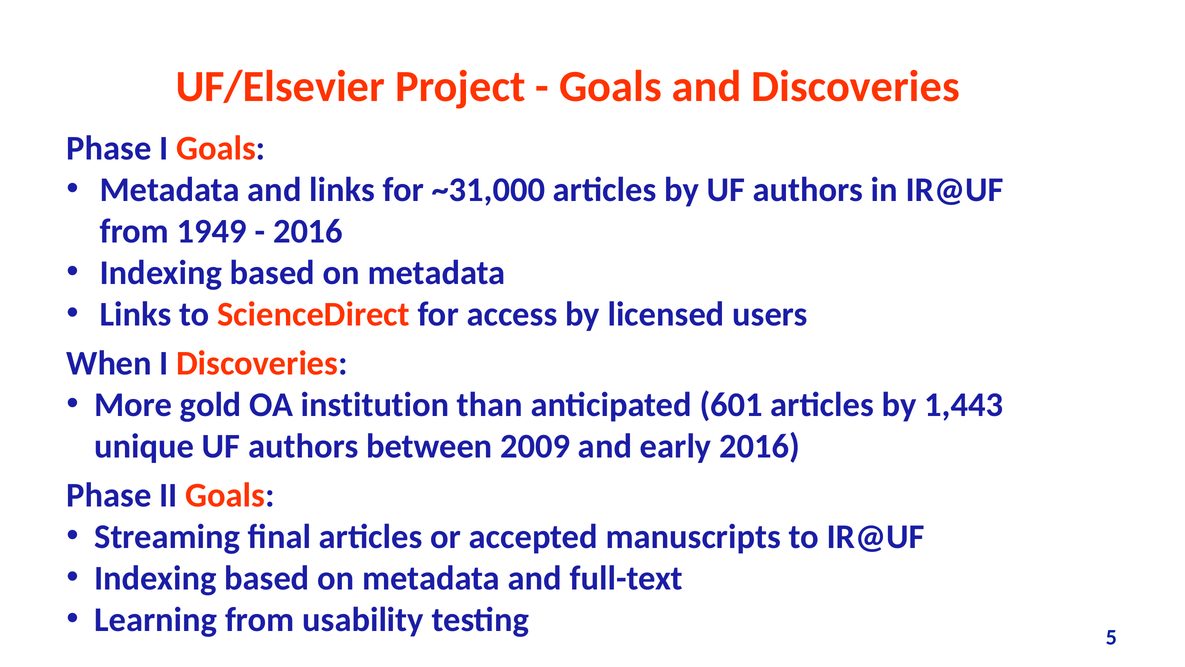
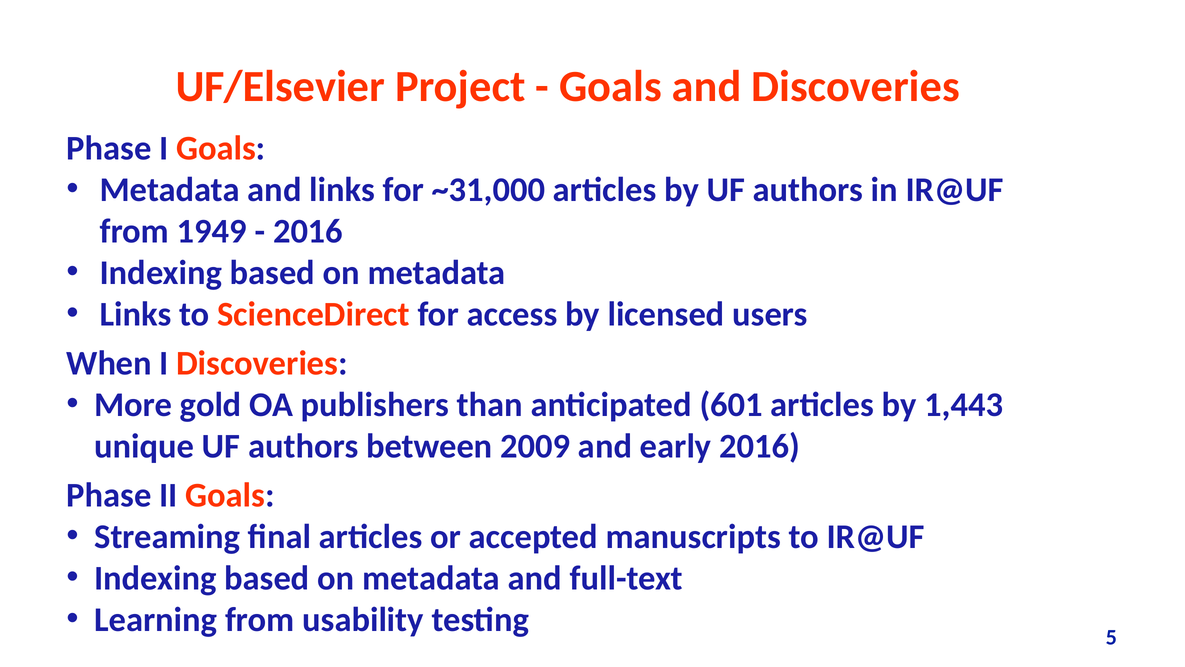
institution: institution -> publishers
